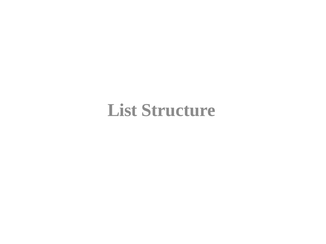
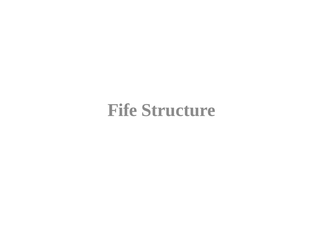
List: List -> Fife
